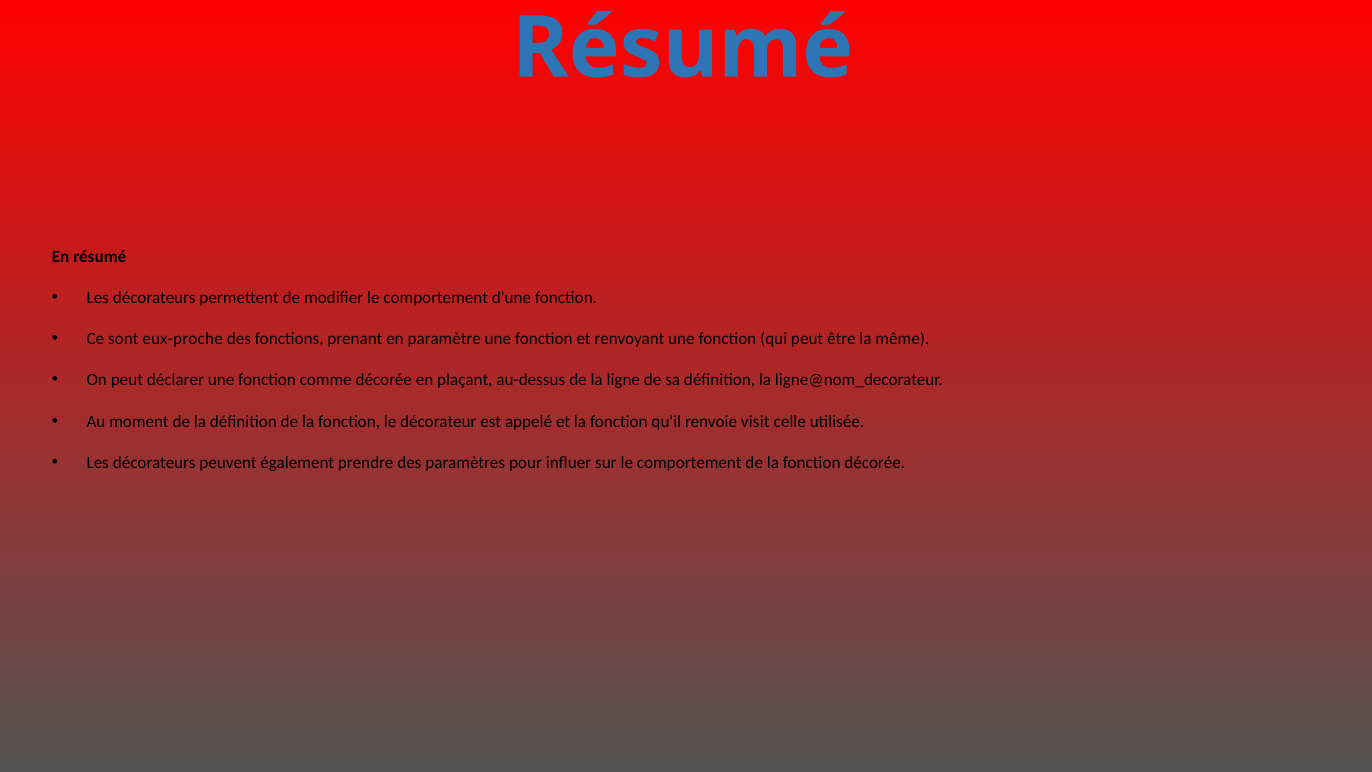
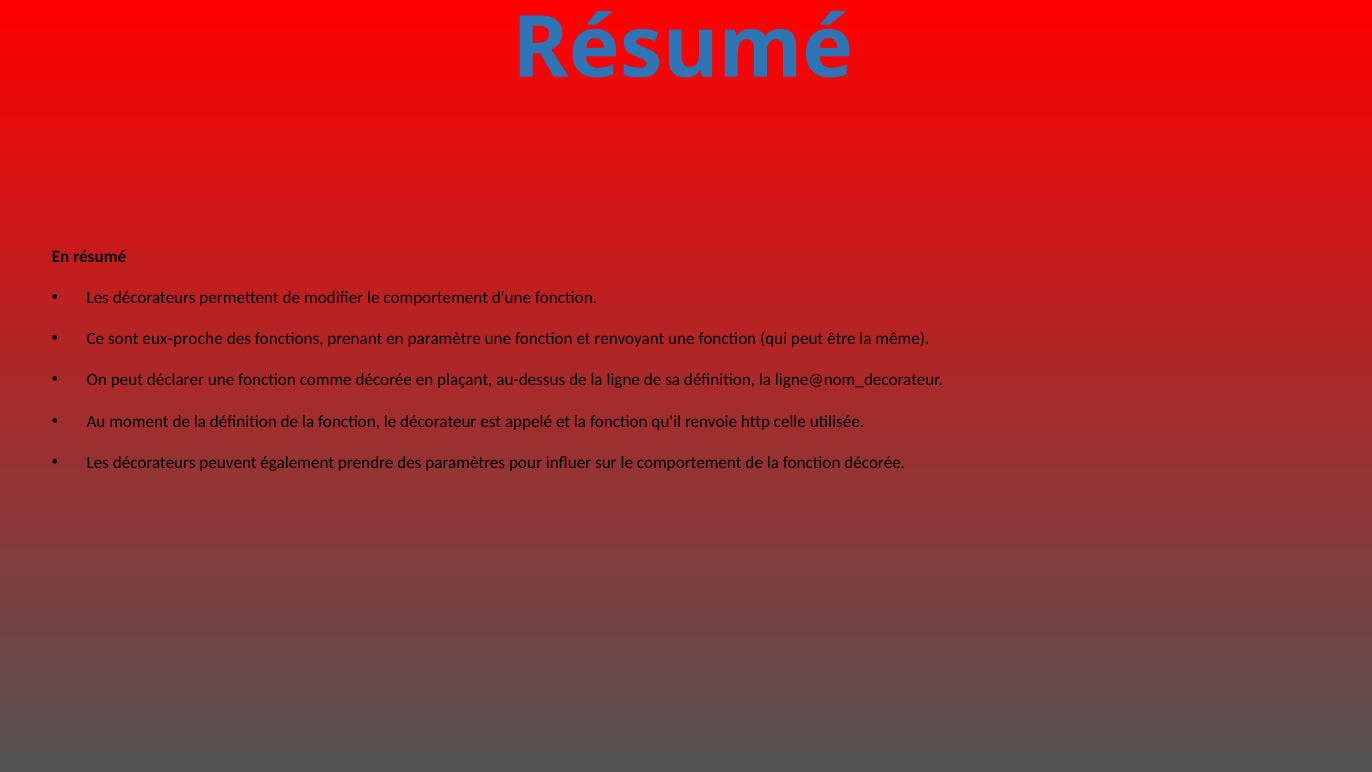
visit: visit -> http
